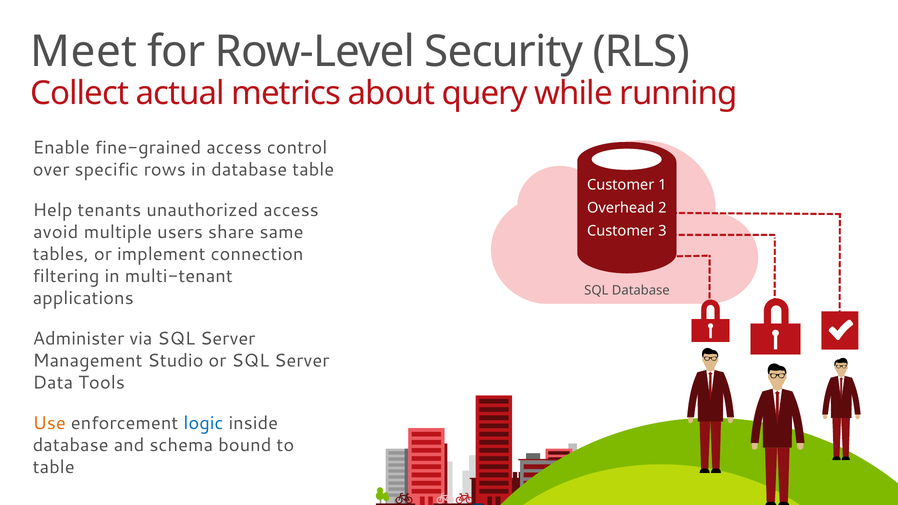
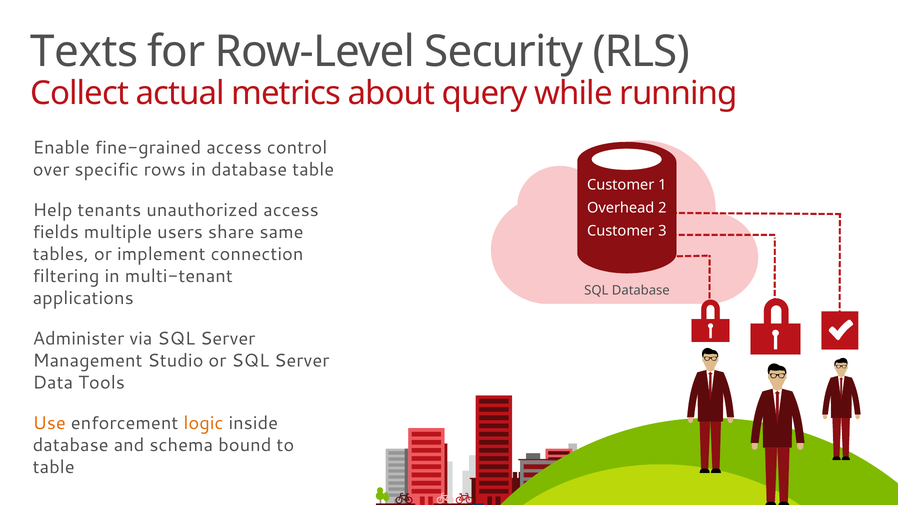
Meet: Meet -> Texts
avoid: avoid -> fields
logic colour: blue -> orange
